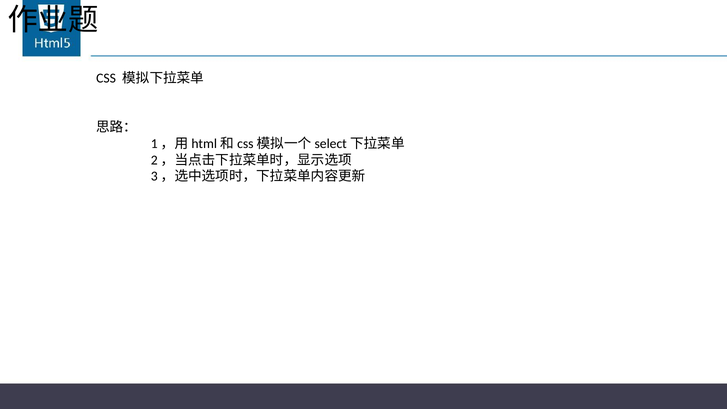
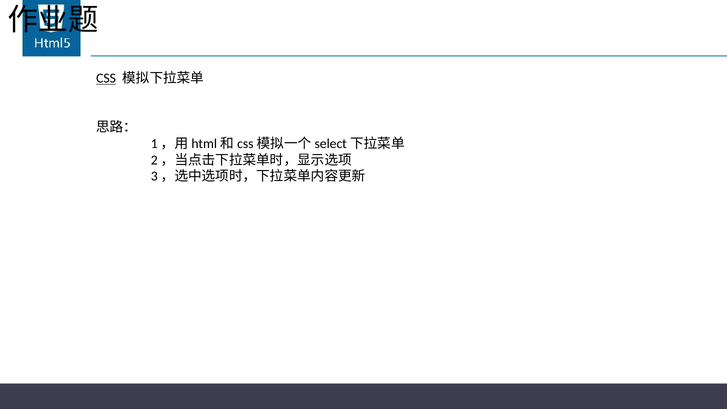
CSS underline: none -> present
